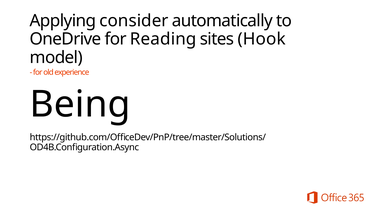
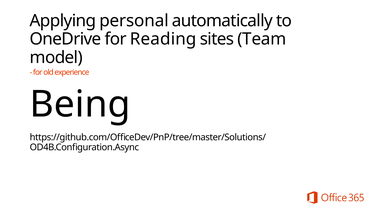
consider: consider -> personal
Hook: Hook -> Team
